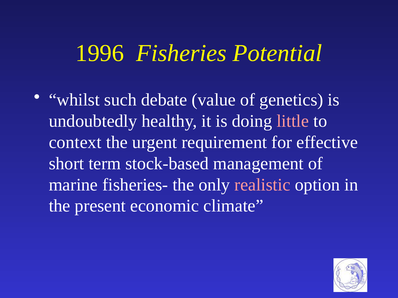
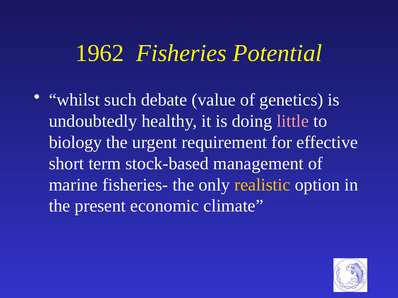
1996: 1996 -> 1962
context: context -> biology
realistic colour: pink -> yellow
